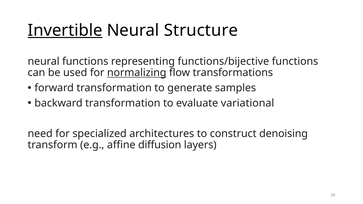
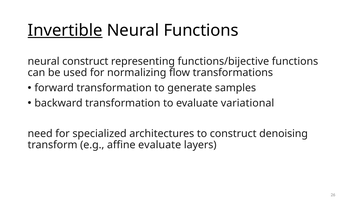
Neural Structure: Structure -> Functions
neural functions: functions -> construct
normalizing underline: present -> none
affine diffusion: diffusion -> evaluate
